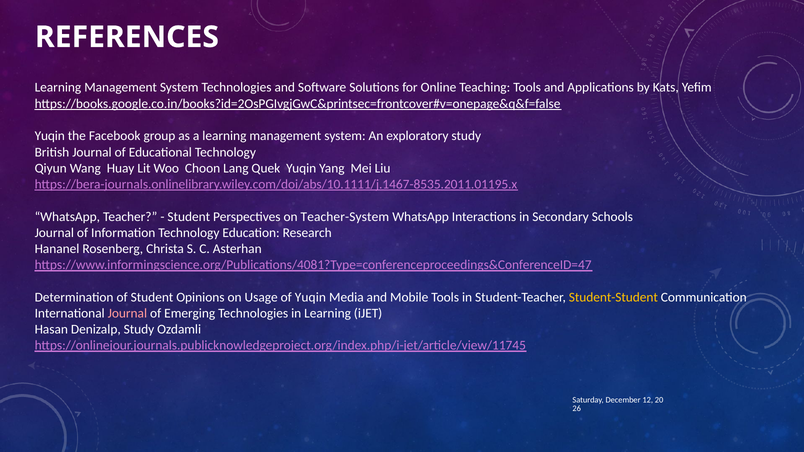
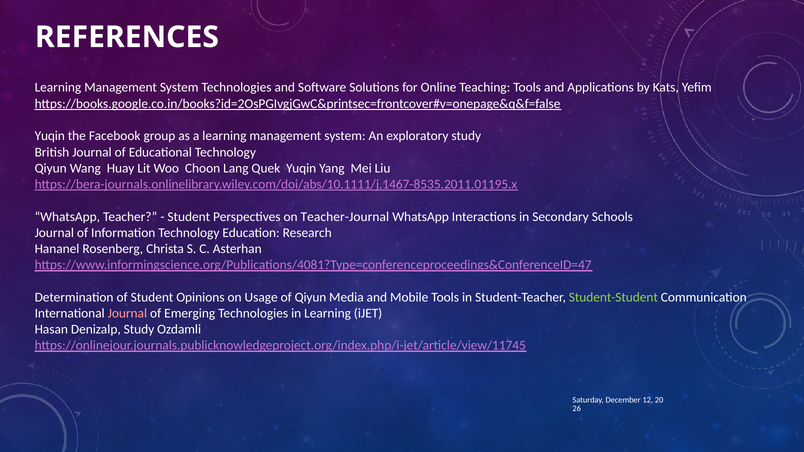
Teacher-System: Teacher-System -> Teacher-Journal
of Yuqin: Yuqin -> Qiyun
Student-Student colour: yellow -> light green
